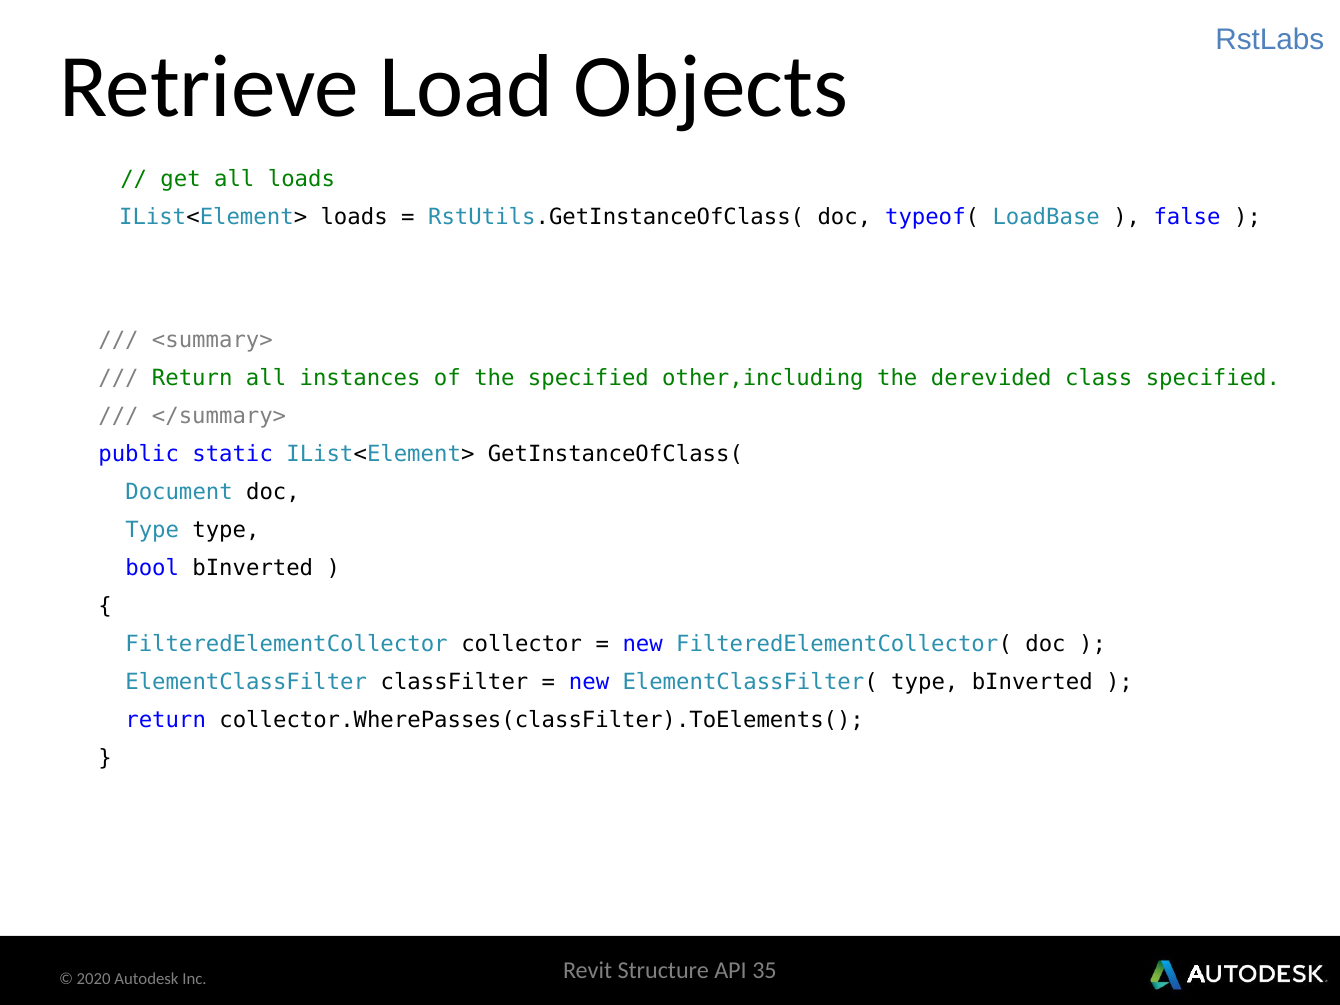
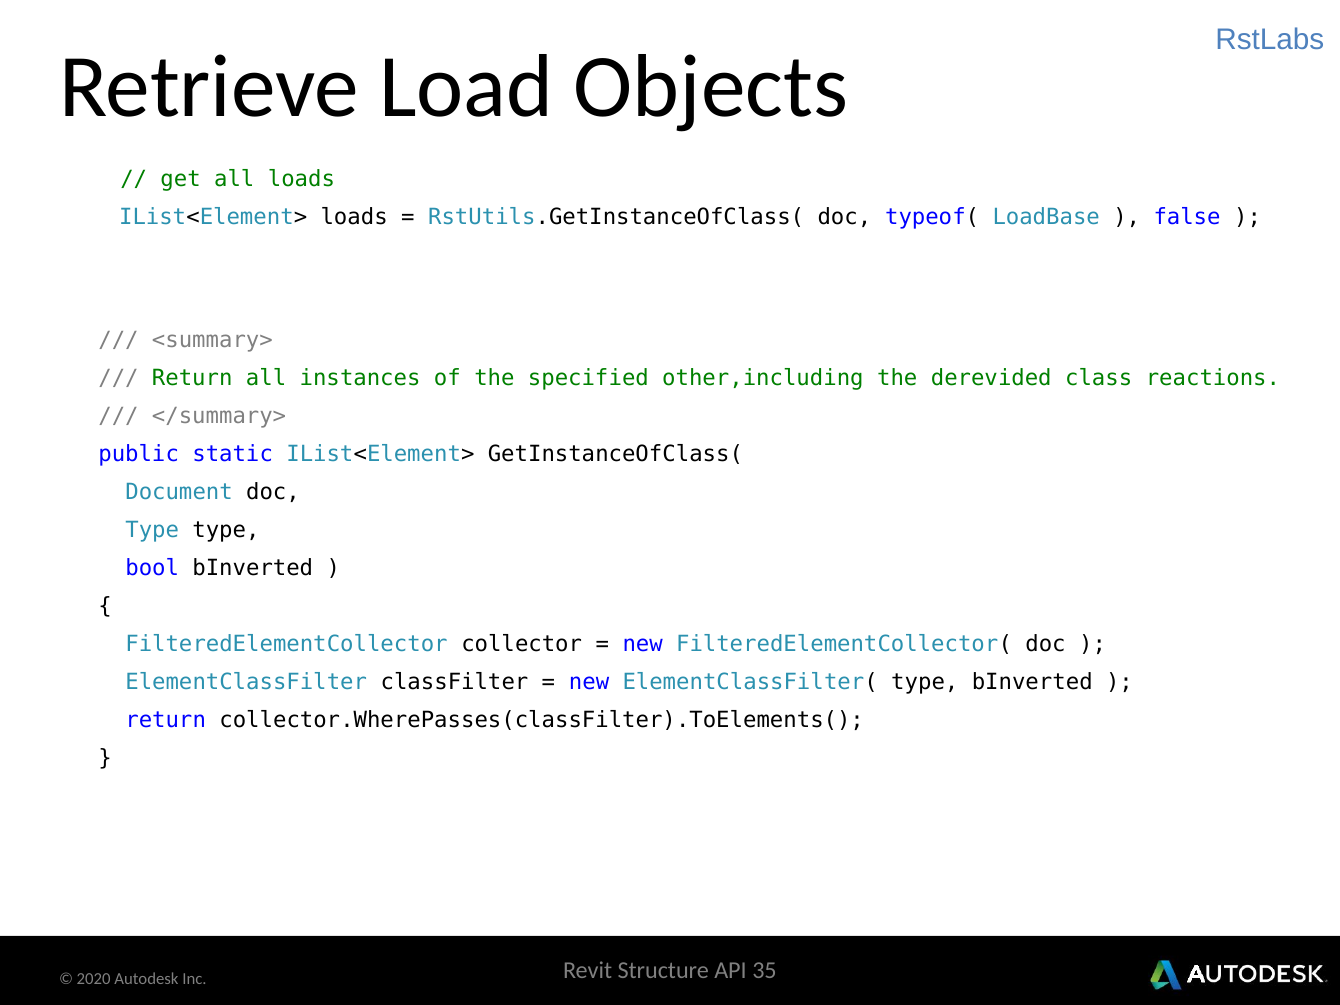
class specified: specified -> reactions
